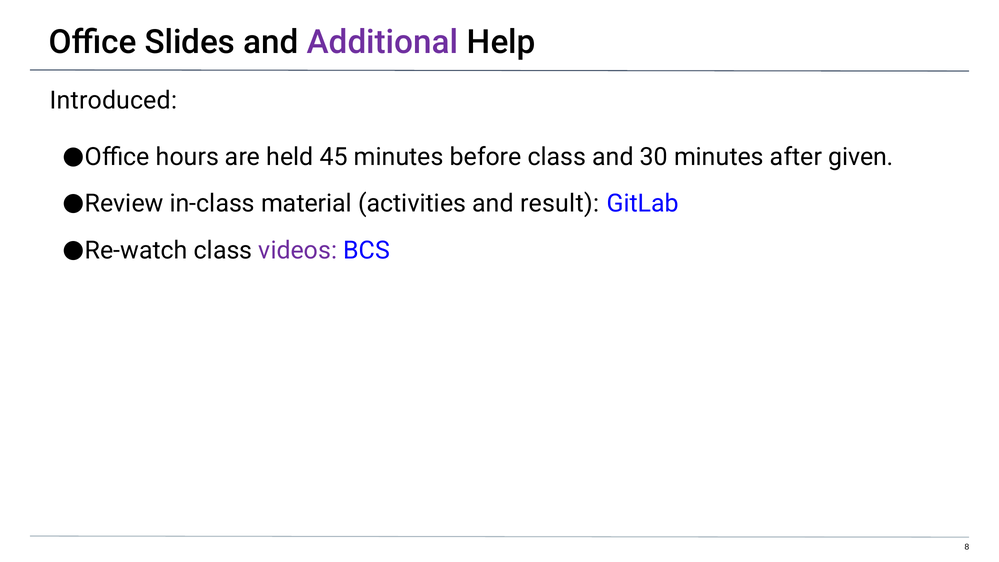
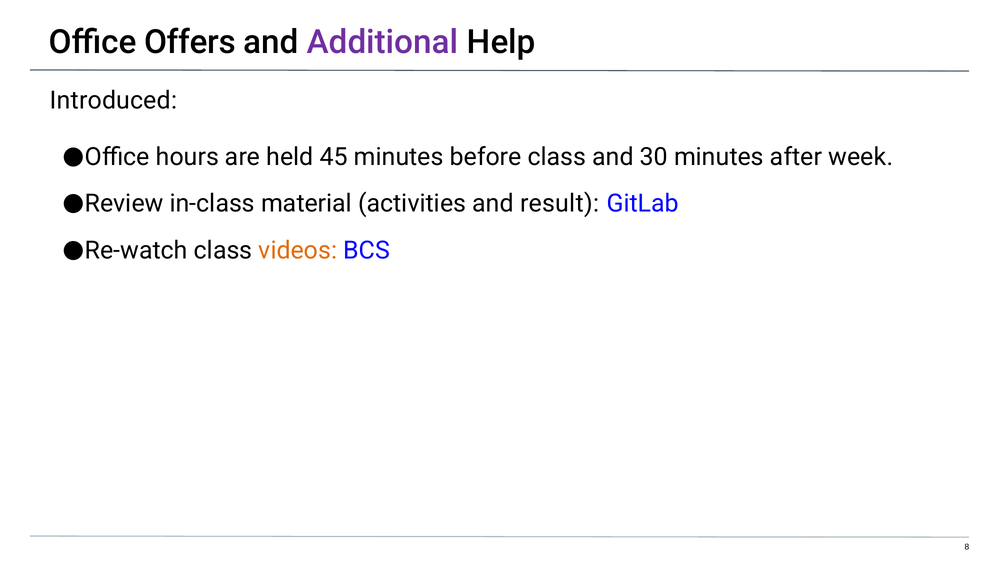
Slides: Slides -> Offers
given: given -> week
videos colour: purple -> orange
